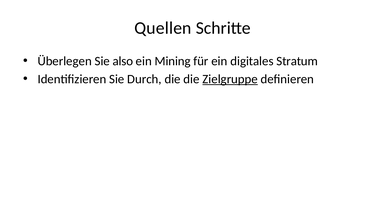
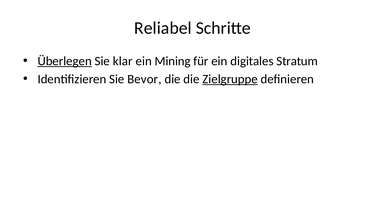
Quellen: Quellen -> Reliabel
Überlegen underline: none -> present
also: also -> klar
Durch: Durch -> Bevor
